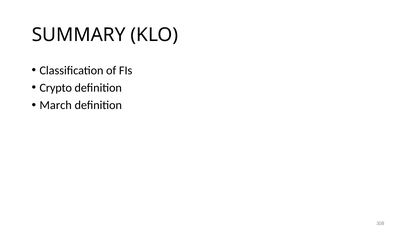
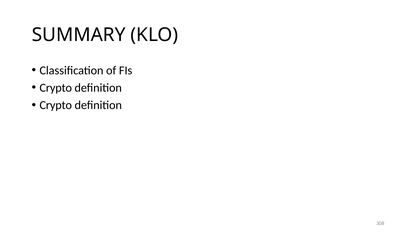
March at (56, 105): March -> Crypto
